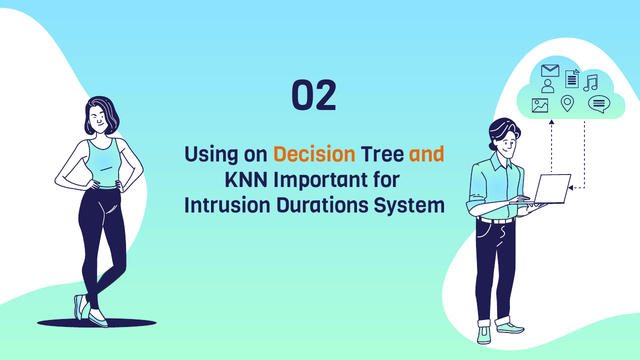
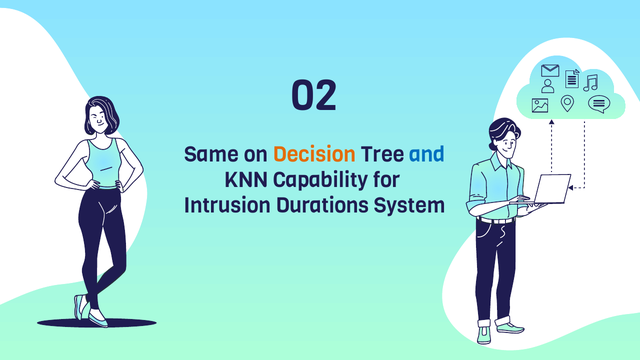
Using: Using -> Same
and colour: orange -> blue
Important: Important -> Capability
